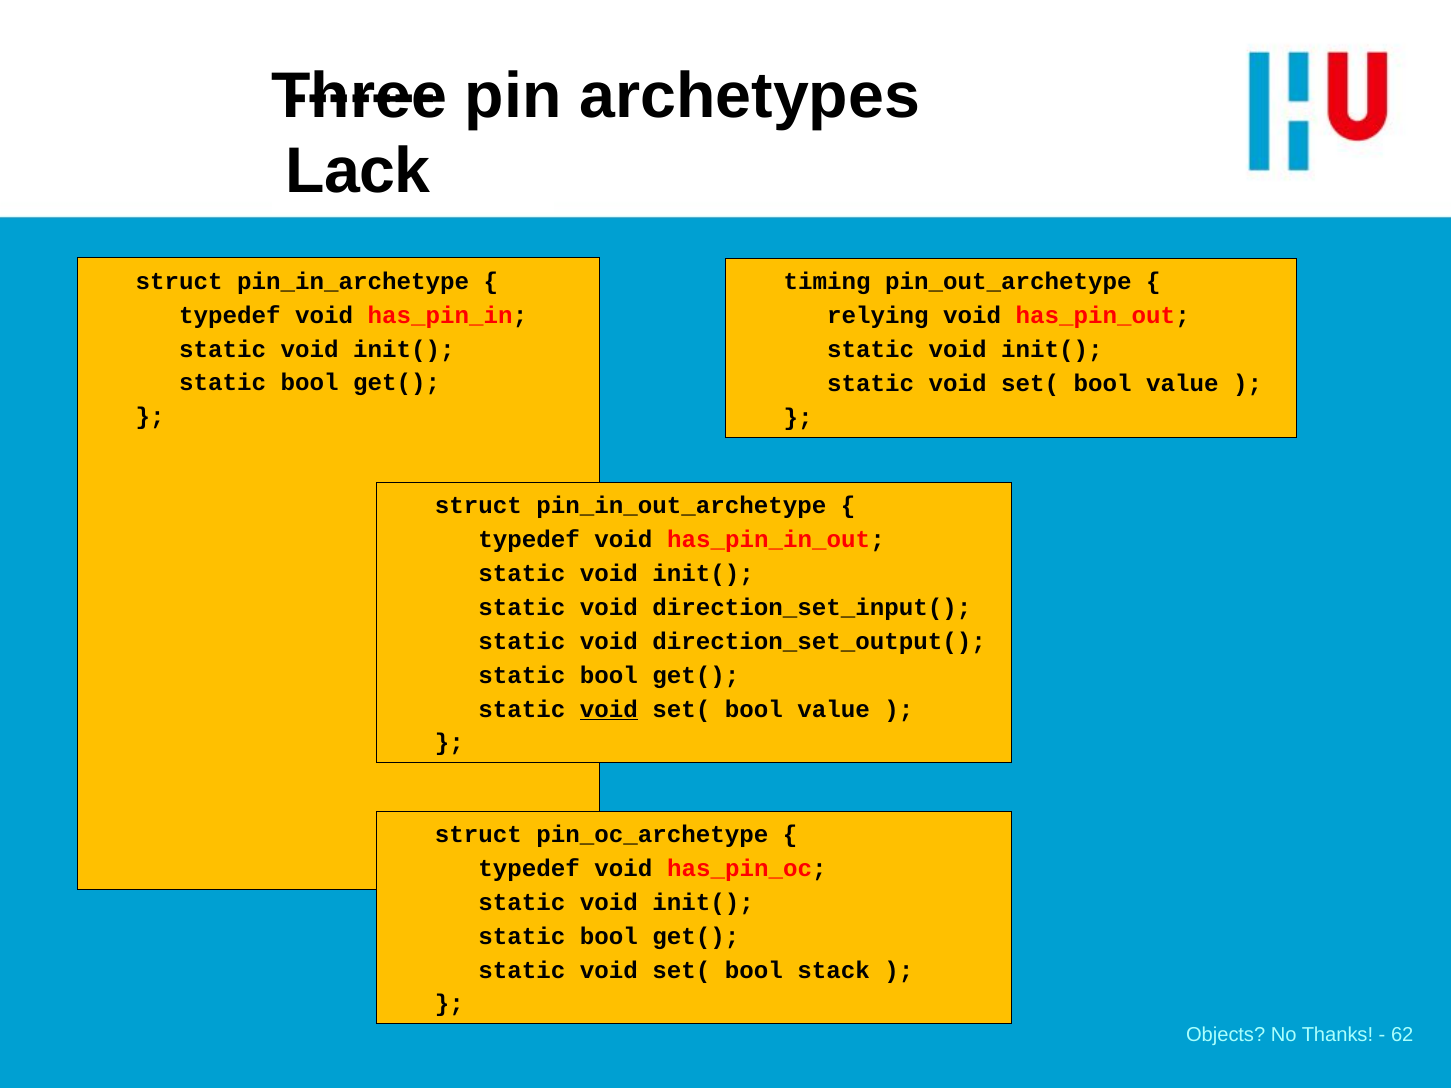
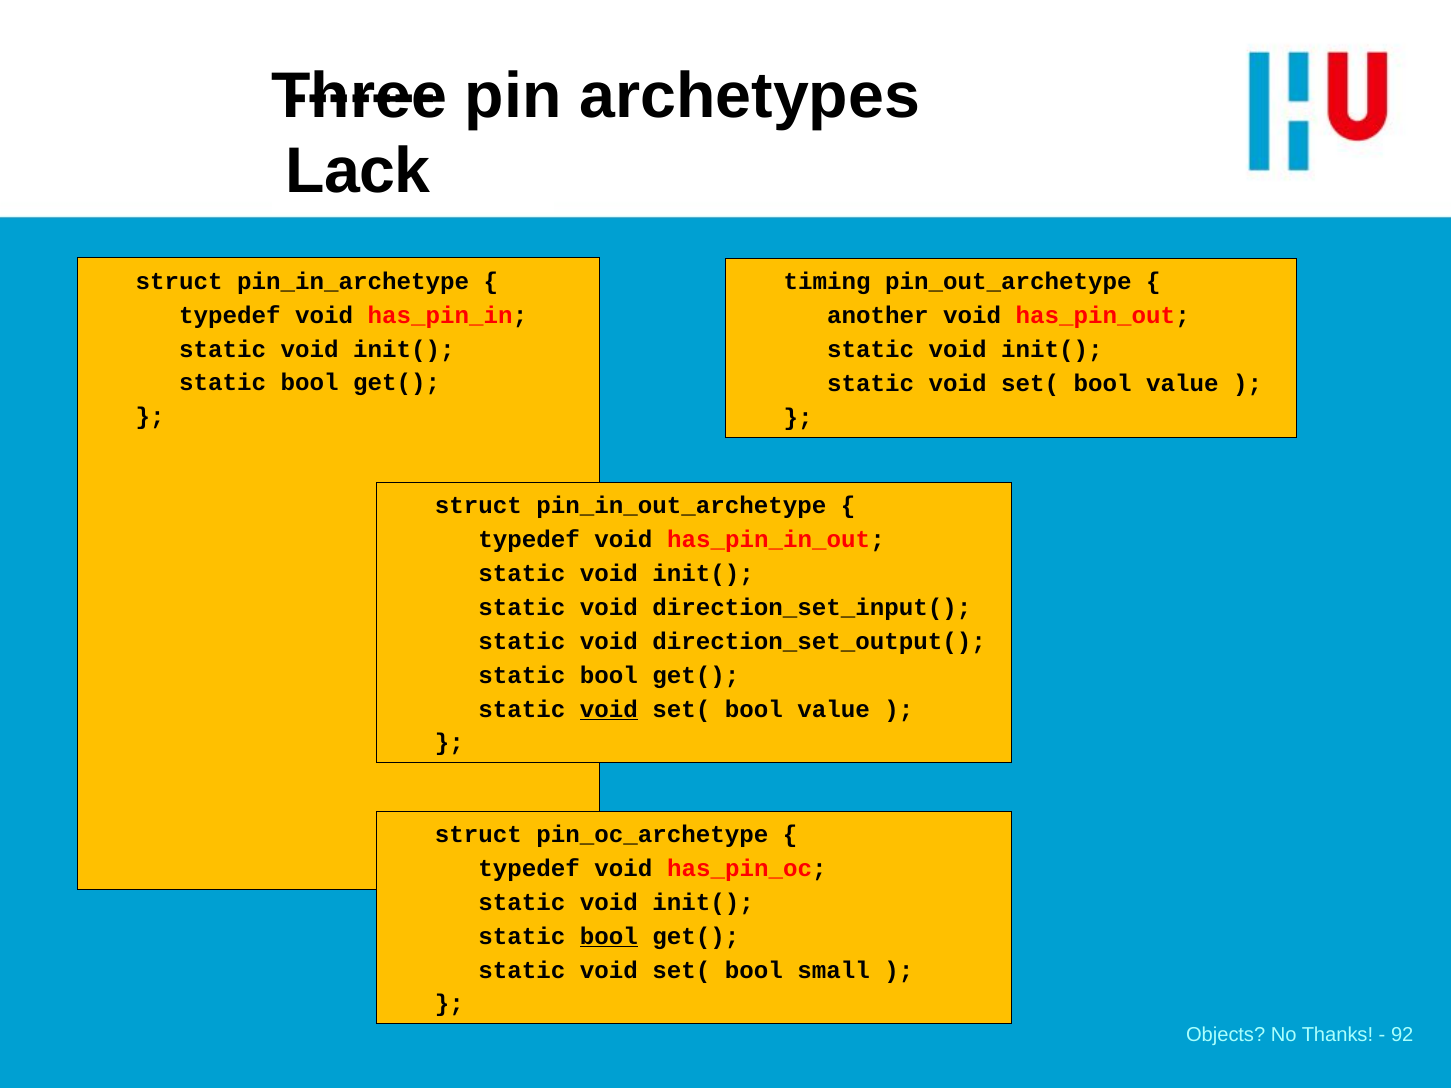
relying: relying -> another
bool at (609, 936) underline: none -> present
stack: stack -> small
62: 62 -> 92
